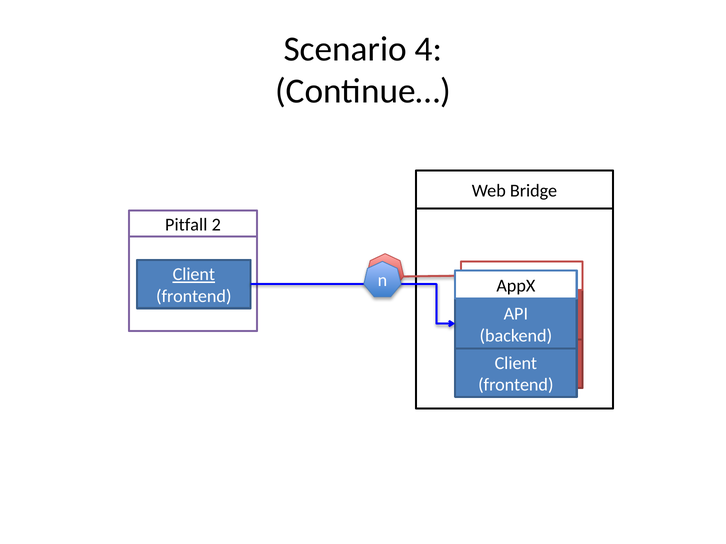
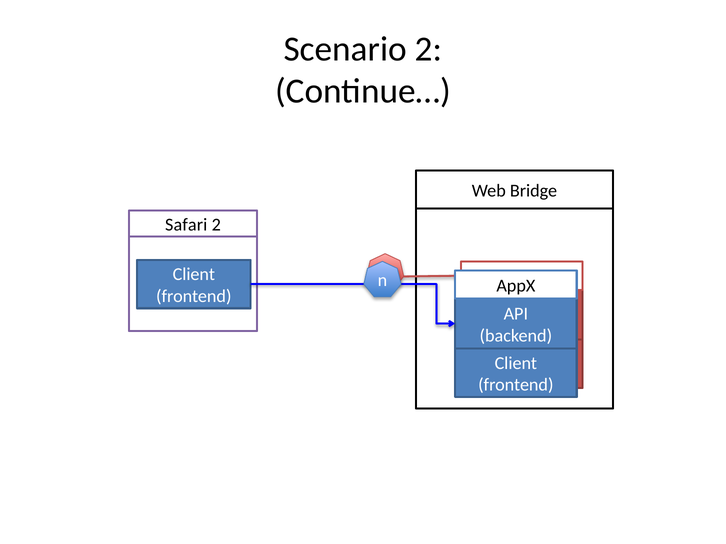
Scenario 4: 4 -> 2
Pitfall: Pitfall -> Safari
Client at (194, 275) underline: present -> none
